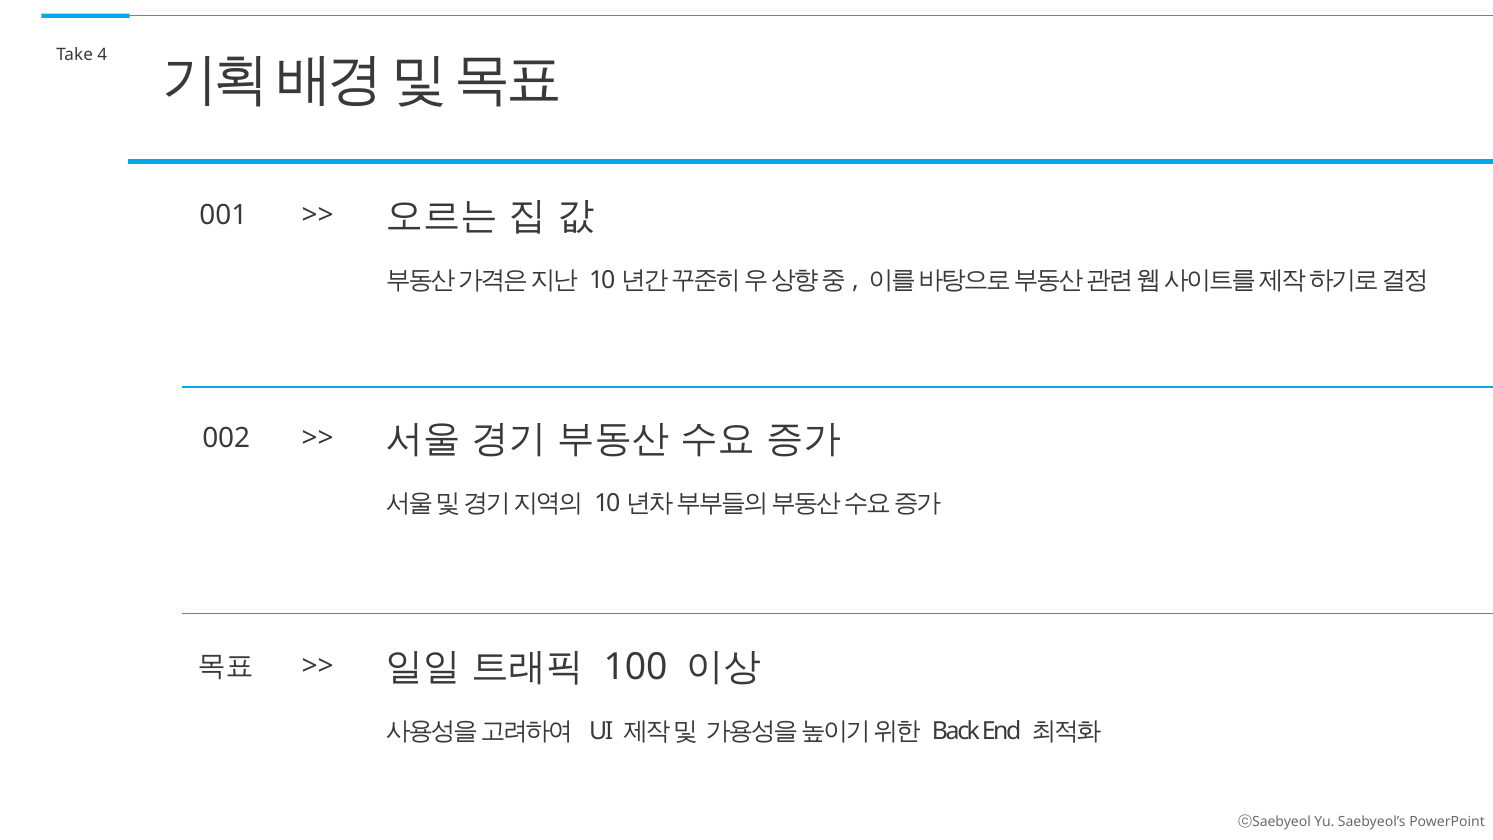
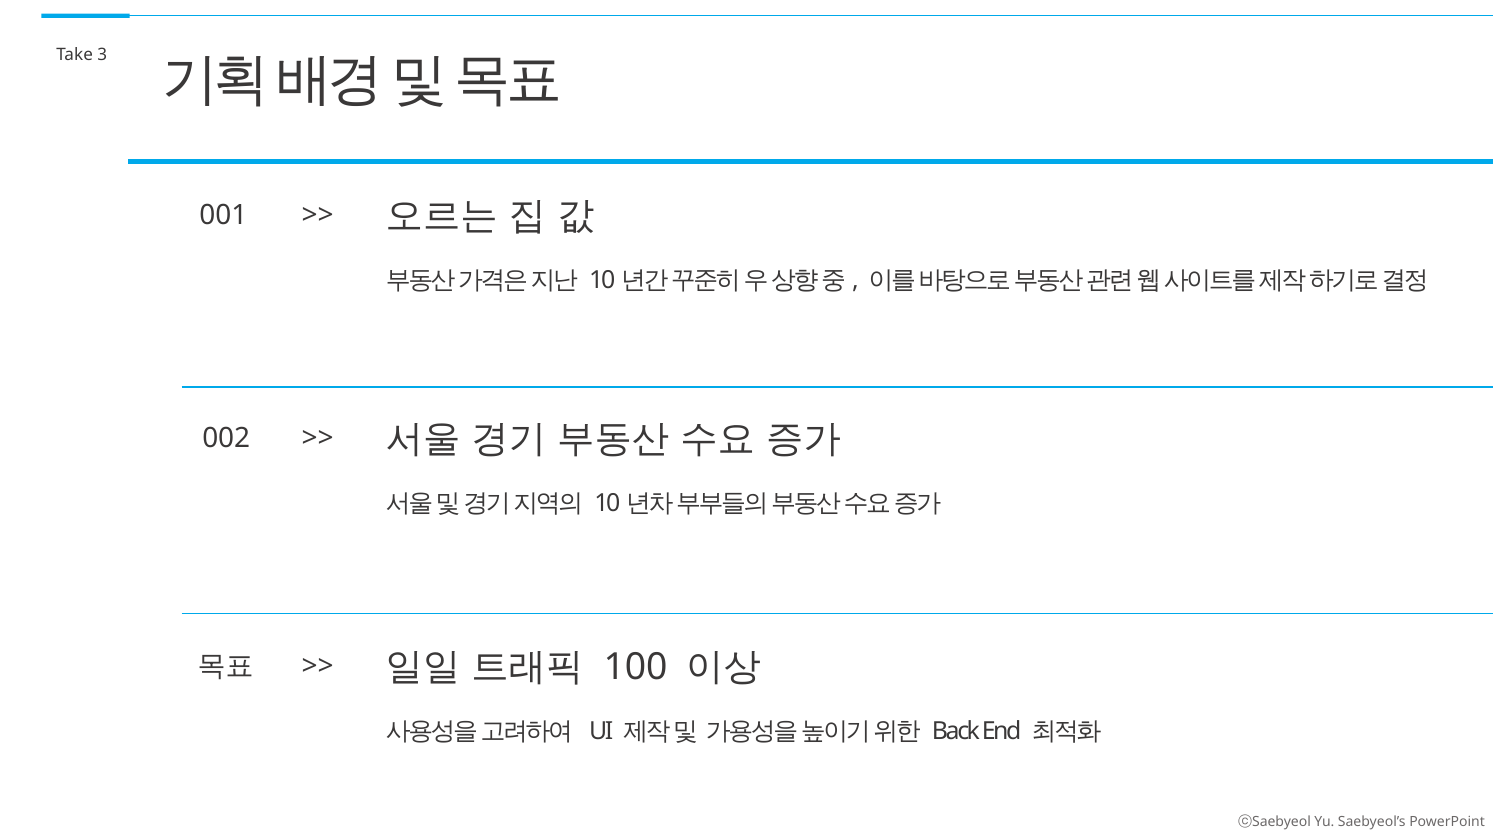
4: 4 -> 3
